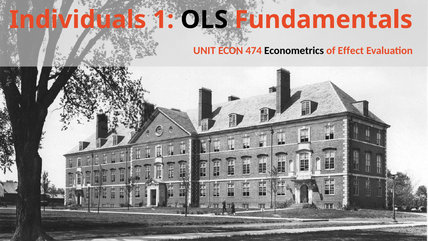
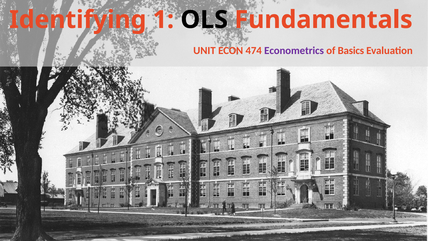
Individuals: Individuals -> Identifying
Econometrics colour: black -> purple
Effect: Effect -> Basics
